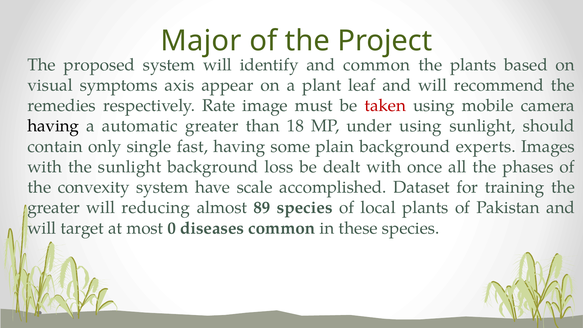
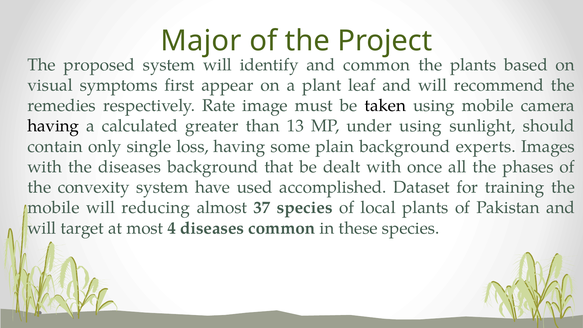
axis: axis -> first
taken colour: red -> black
automatic: automatic -> calculated
18: 18 -> 13
fast: fast -> loss
the sunlight: sunlight -> diseases
loss: loss -> that
scale: scale -> used
greater at (54, 208): greater -> mobile
89: 89 -> 37
0: 0 -> 4
